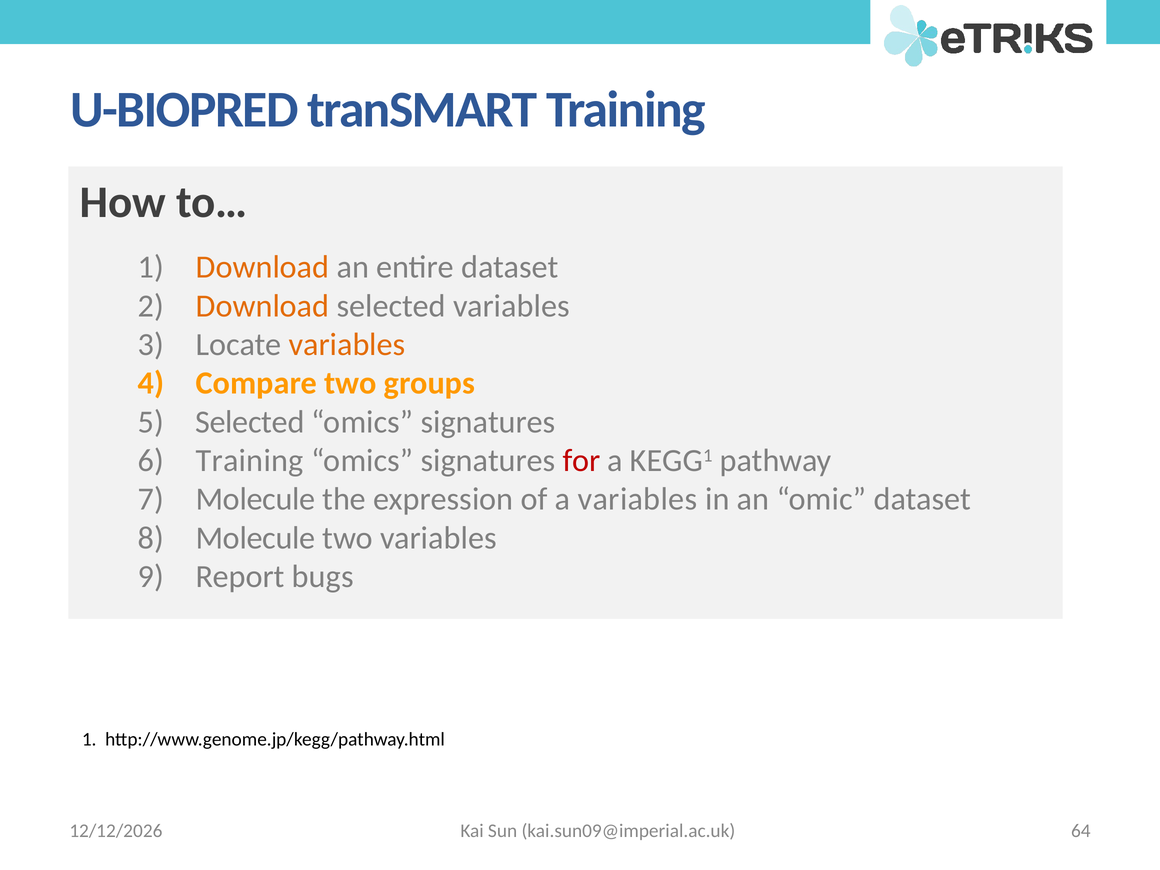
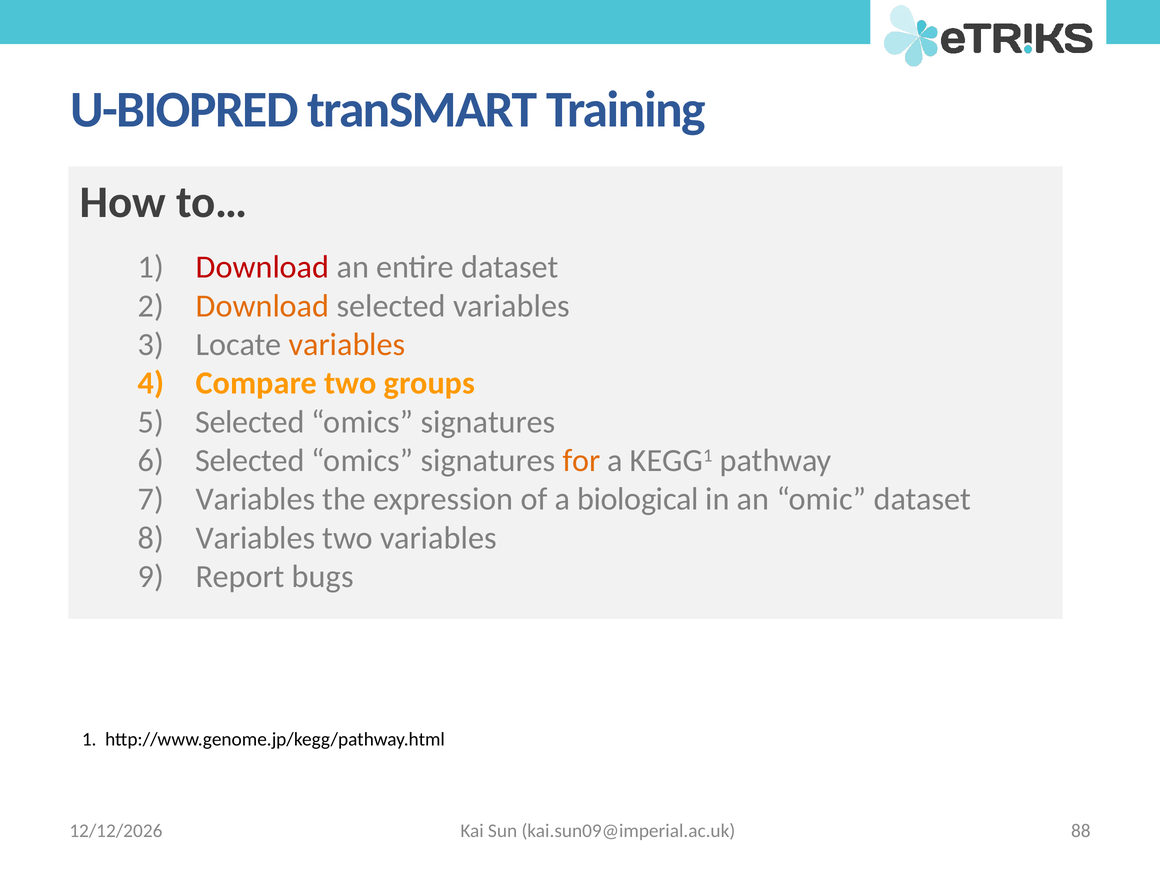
Download at (263, 267) colour: orange -> red
Training at (250, 461): Training -> Selected
for colour: red -> orange
Molecule at (256, 499): Molecule -> Variables
a variables: variables -> biological
Molecule at (256, 538): Molecule -> Variables
64: 64 -> 88
